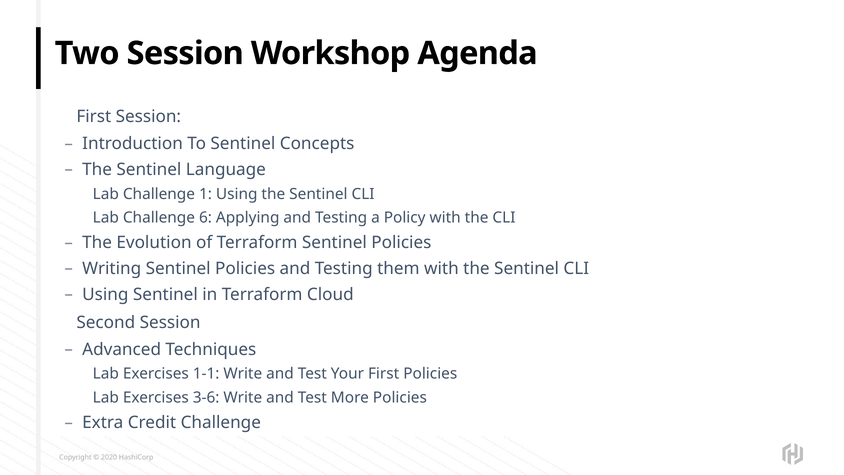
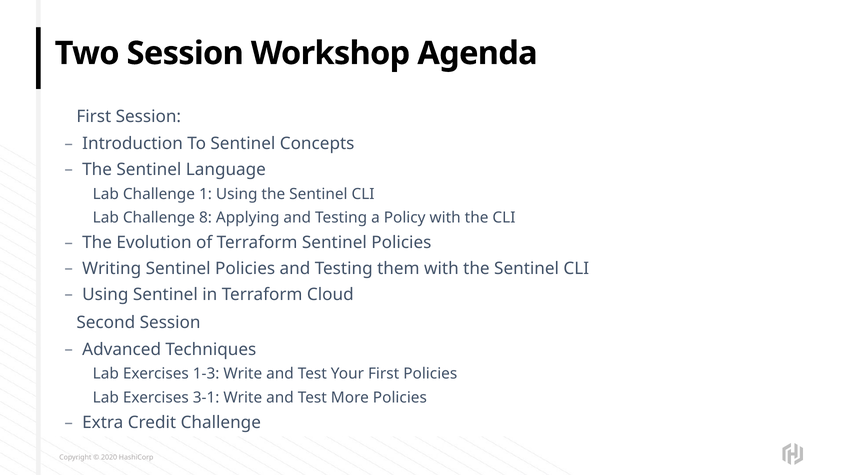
6: 6 -> 8
1-1: 1-1 -> 1-3
3-6: 3-6 -> 3-1
